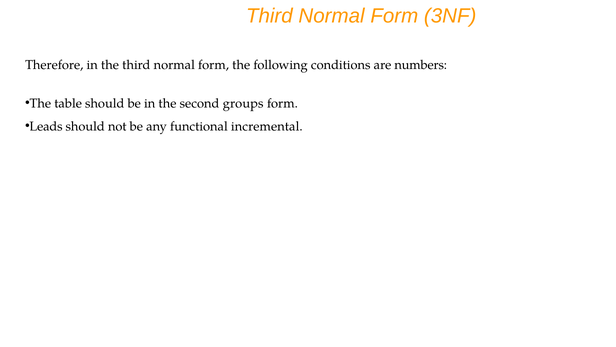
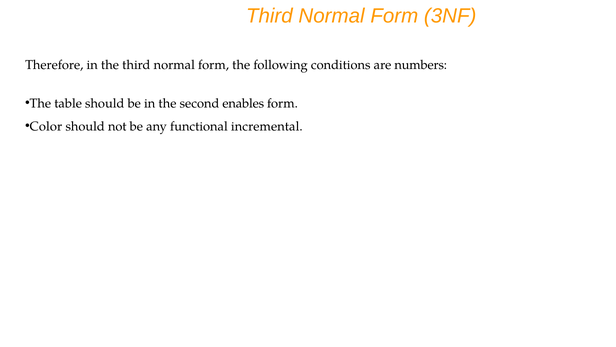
groups: groups -> enables
Leads: Leads -> Color
